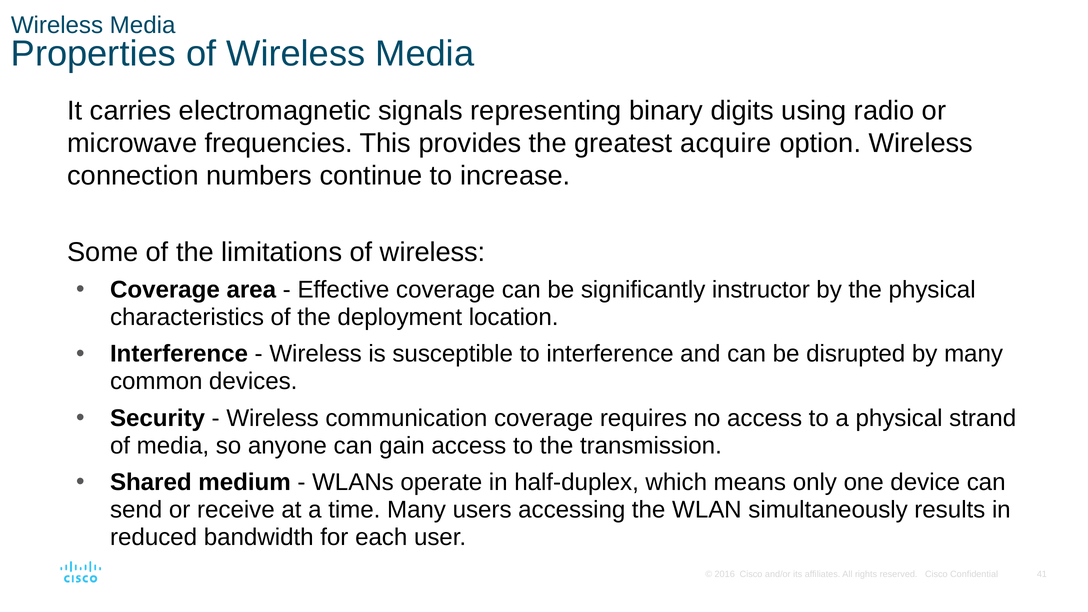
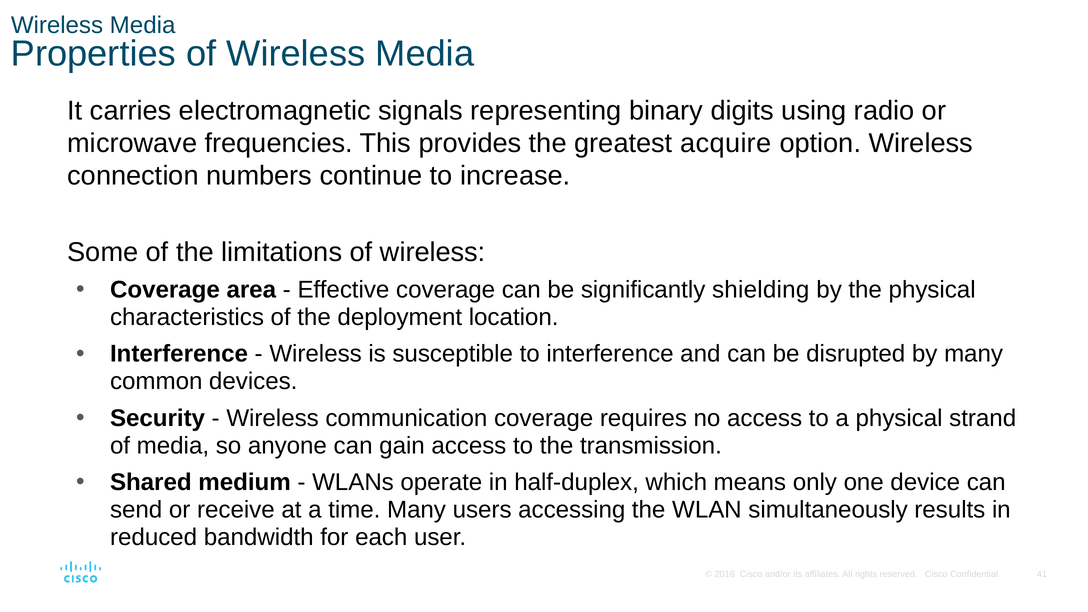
instructor: instructor -> shielding
